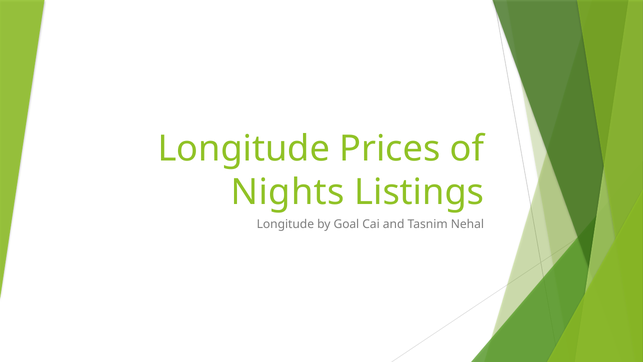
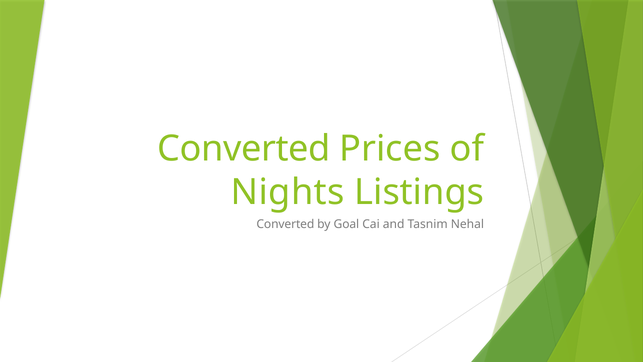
Longitude at (244, 149): Longitude -> Converted
Longitude at (285, 224): Longitude -> Converted
